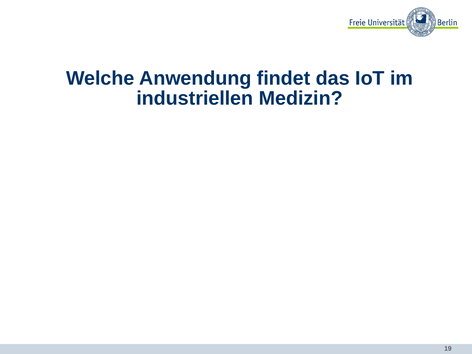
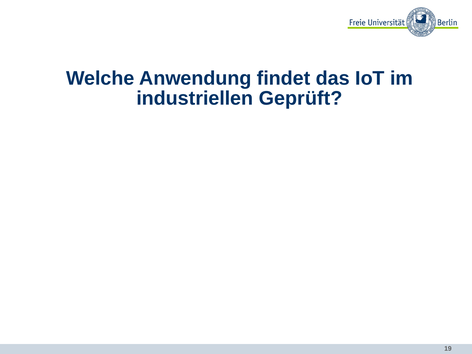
Medizin: Medizin -> Geprüft
